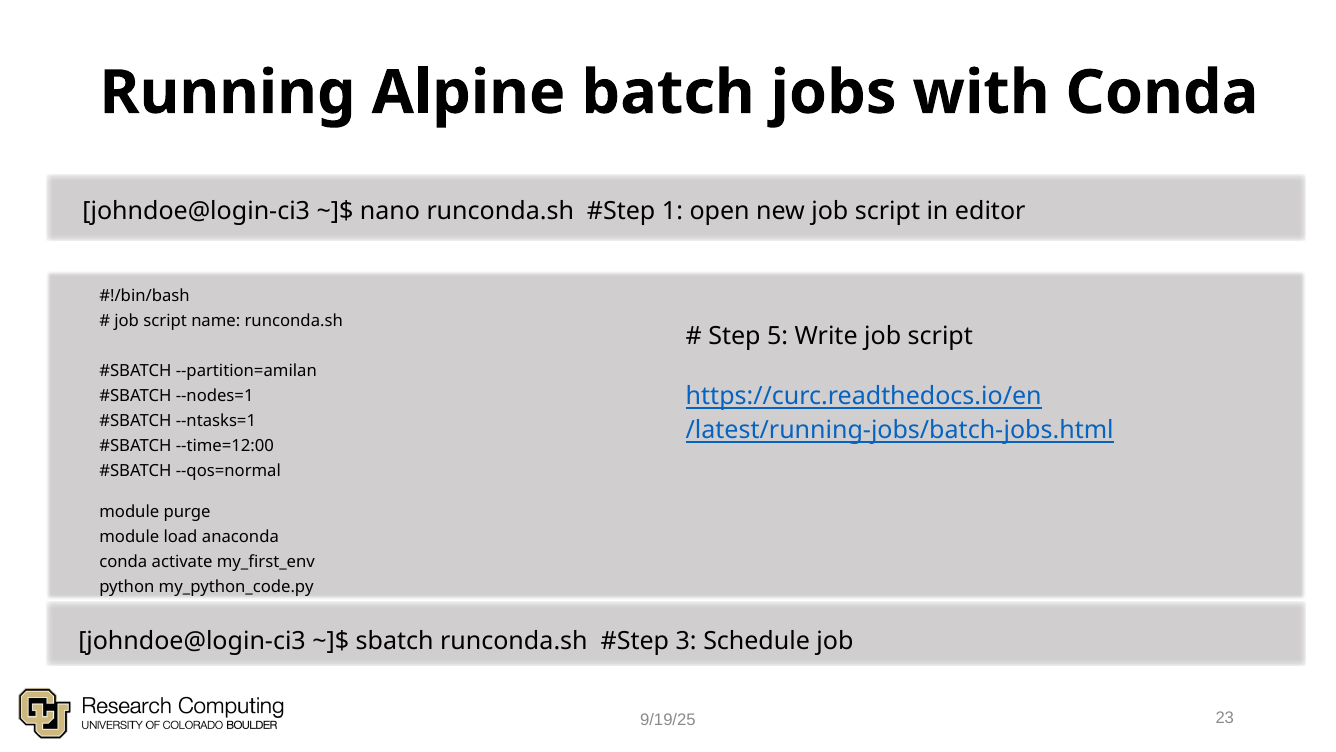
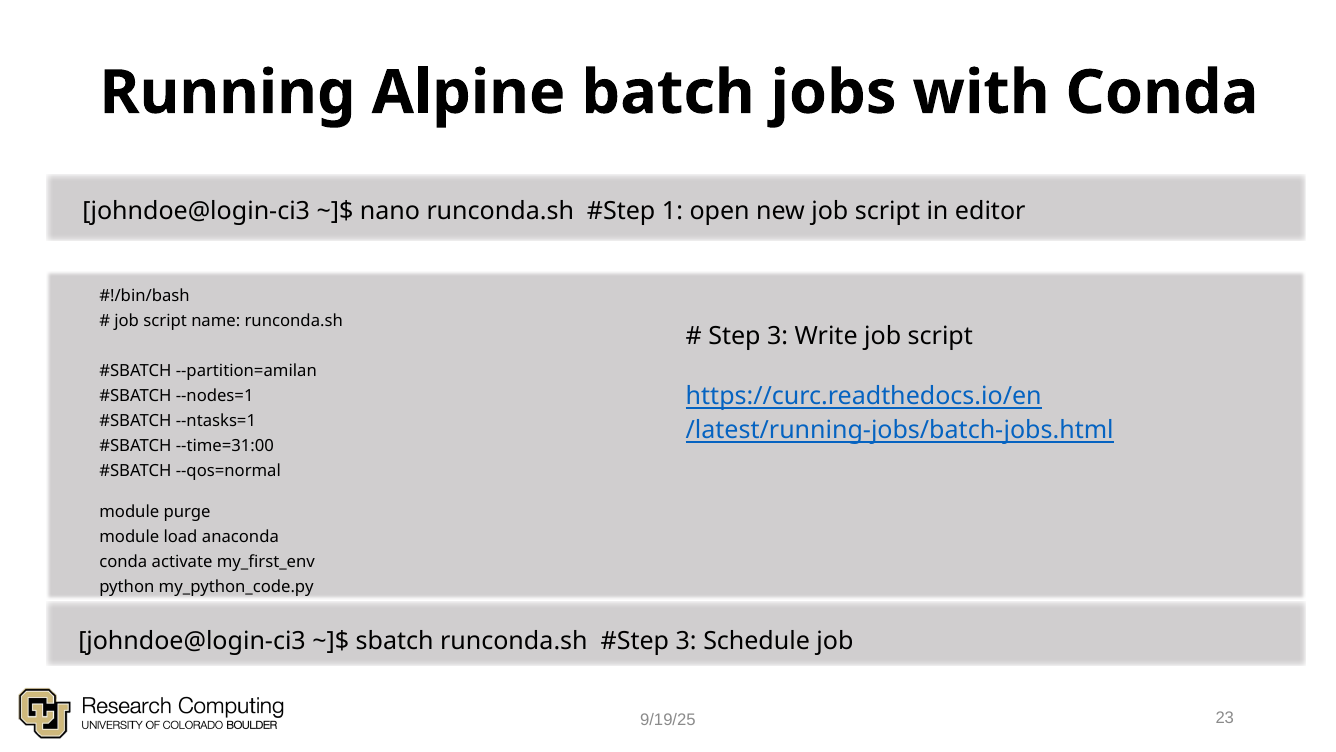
Step 5: 5 -> 3
--time=12:00: --time=12:00 -> --time=31:00
